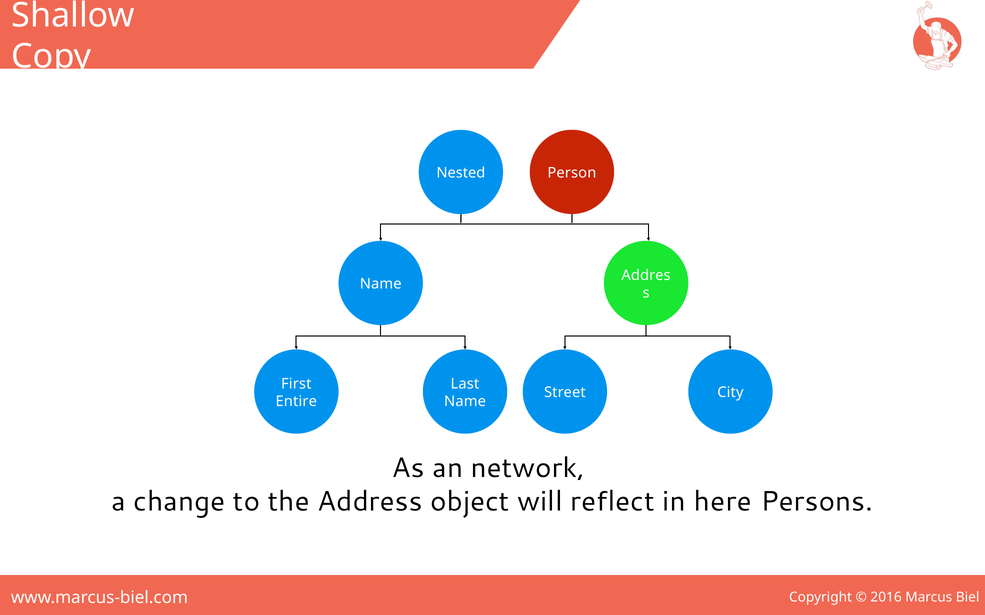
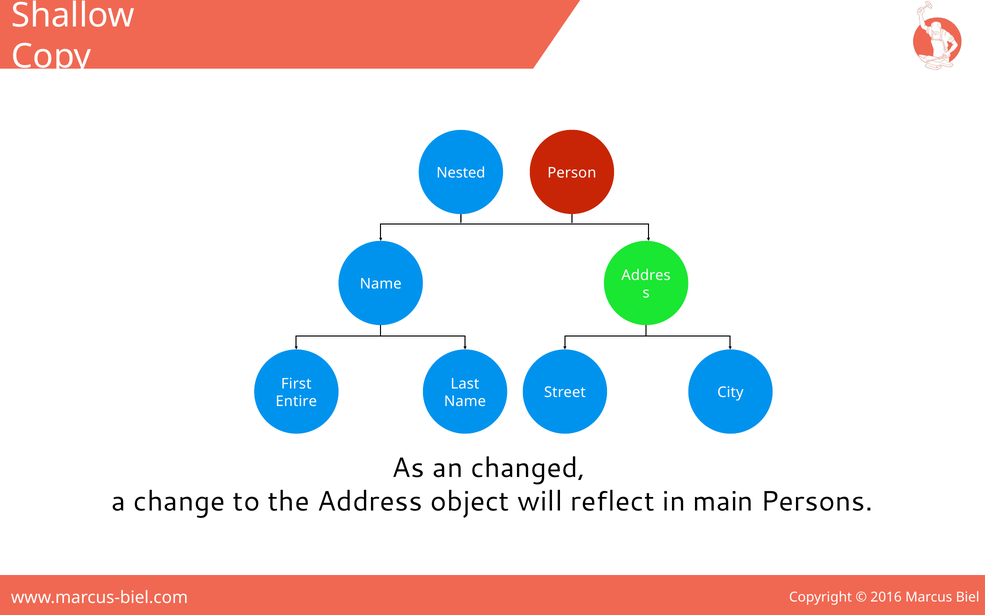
network: network -> changed
here: here -> main
